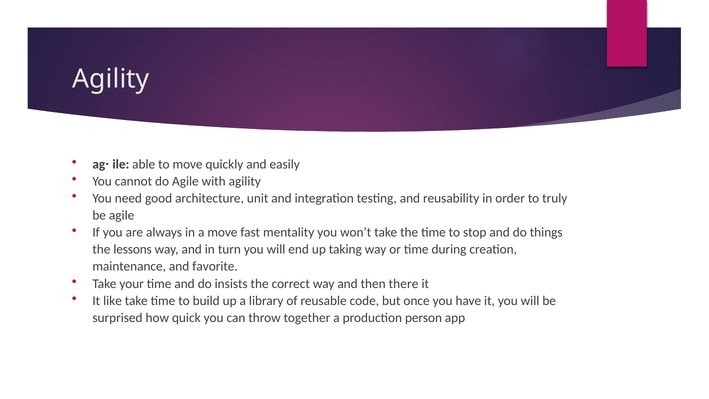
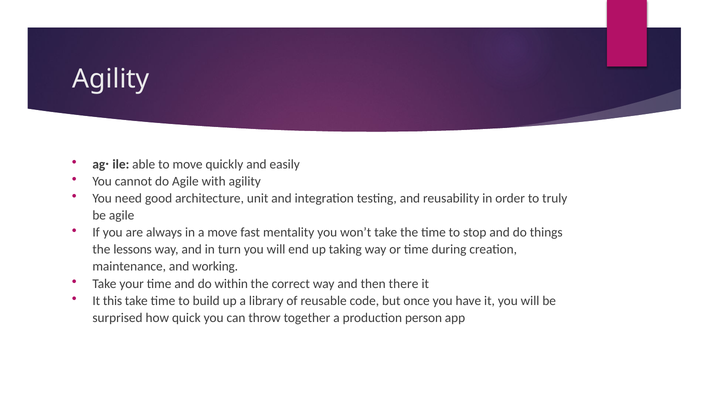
favorite: favorite -> working
insists: insists -> within
like: like -> this
